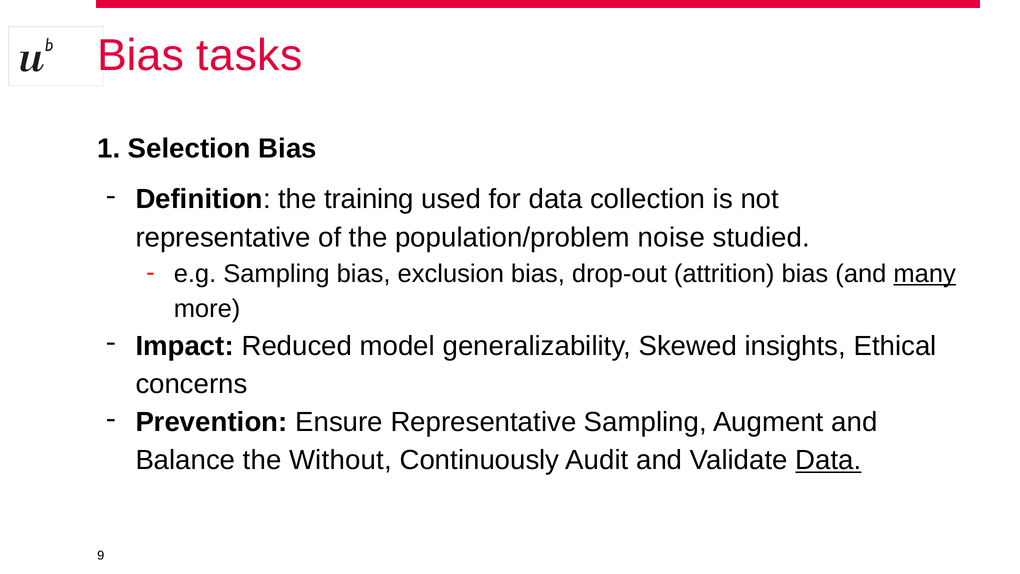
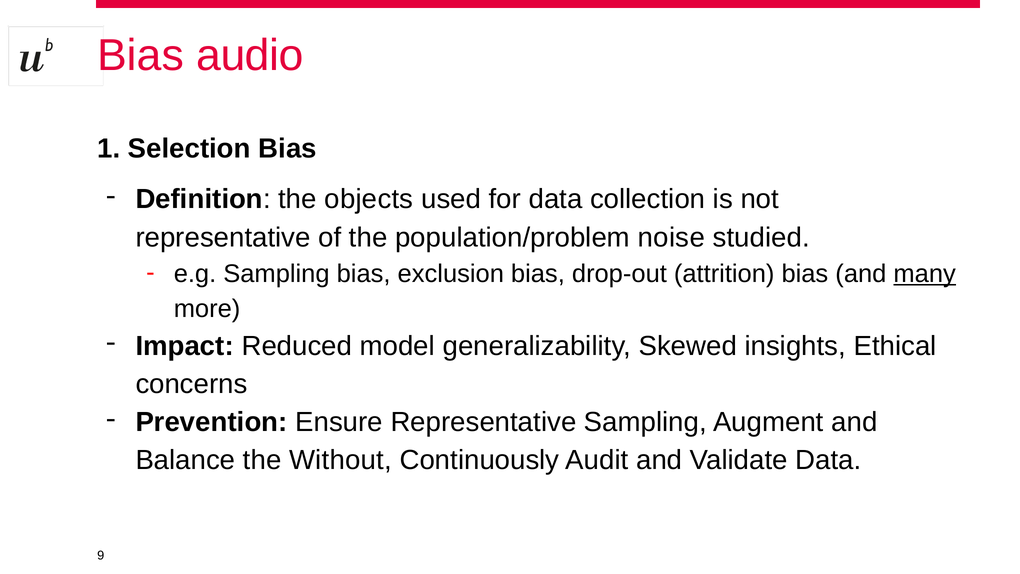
tasks: tasks -> audio
training: training -> objects
Data at (828, 460) underline: present -> none
